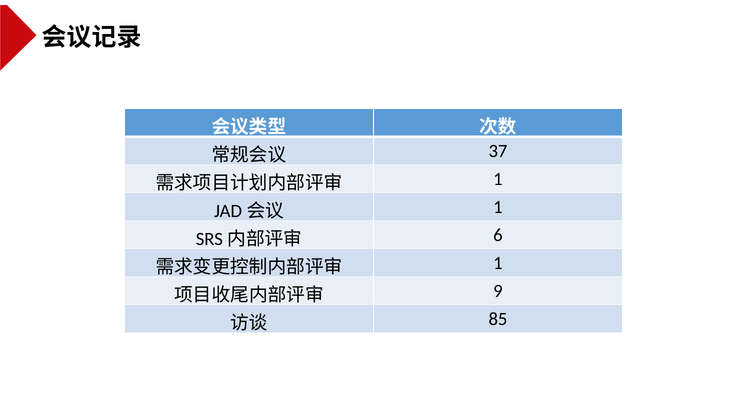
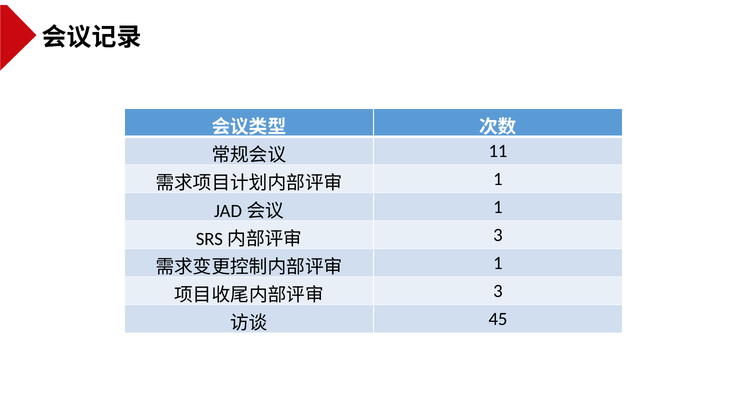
37: 37 -> 11
6 at (498, 235): 6 -> 3
9 at (498, 291): 9 -> 3
85: 85 -> 45
